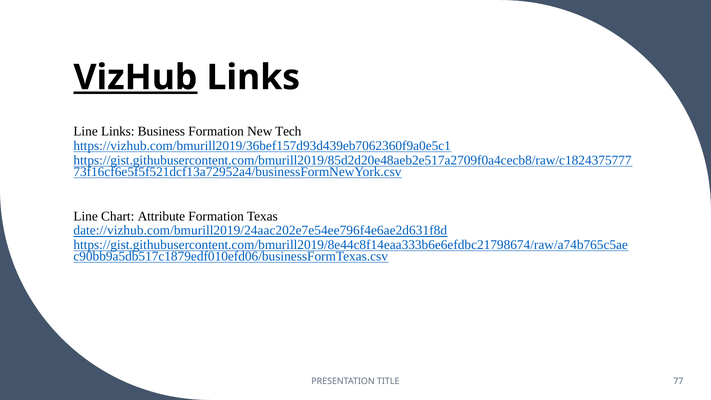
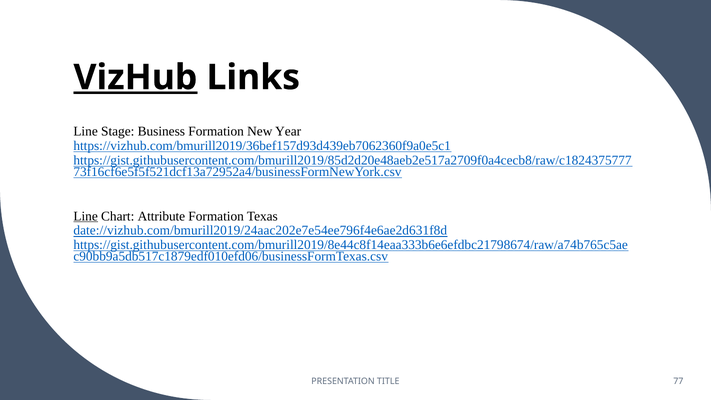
Line Links: Links -> Stage
Tech: Tech -> Year
Line at (86, 216) underline: none -> present
